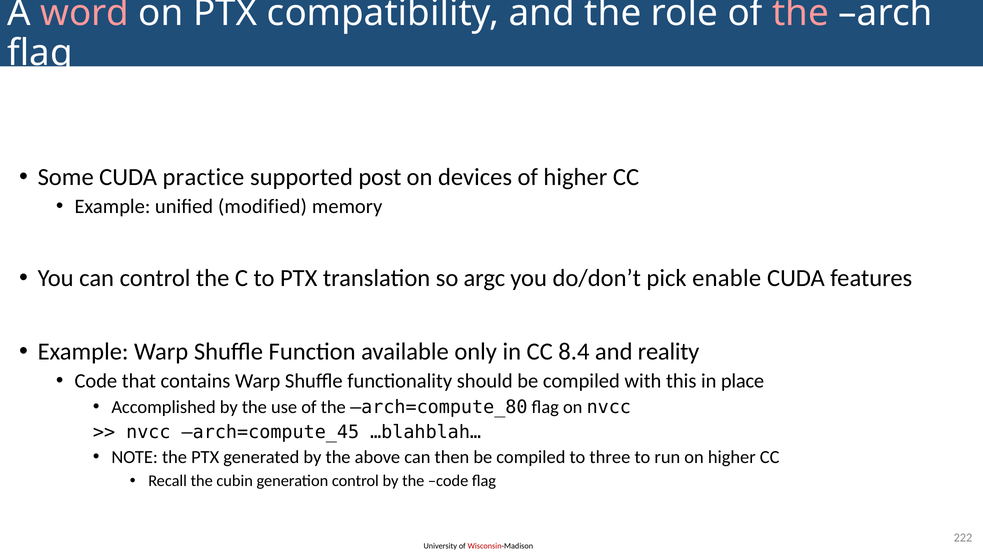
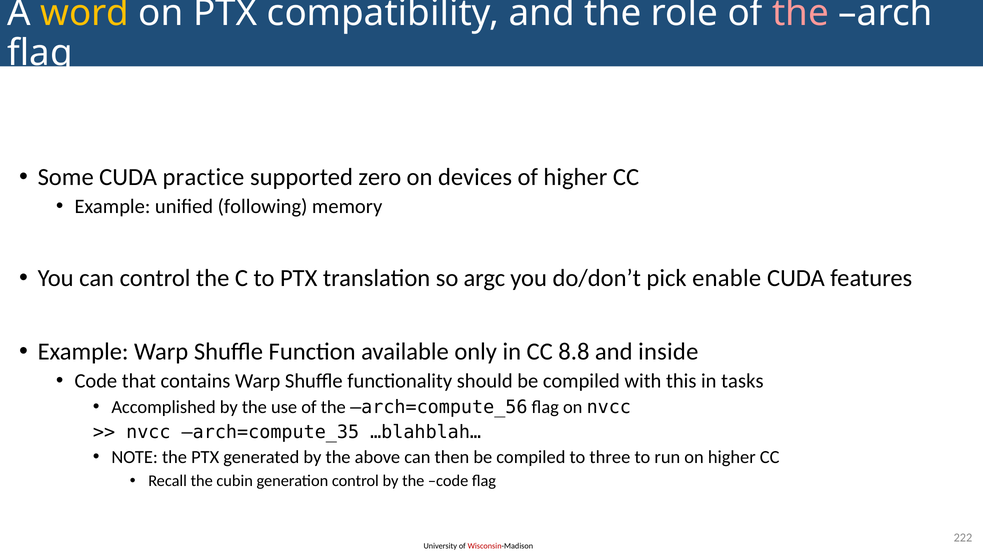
word colour: pink -> yellow
post: post -> zero
modified: modified -> following
8.4: 8.4 -> 8.8
reality: reality -> inside
place: place -> tasks
arch=compute_80: arch=compute_80 -> arch=compute_56
arch=compute_45: arch=compute_45 -> arch=compute_35
